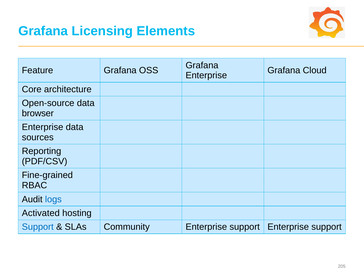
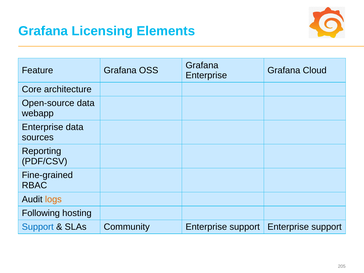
browser: browser -> webapp
logs colour: blue -> orange
Activated: Activated -> Following
